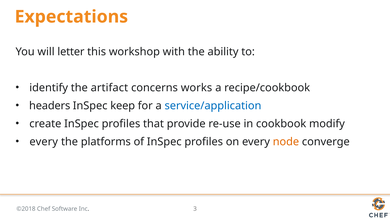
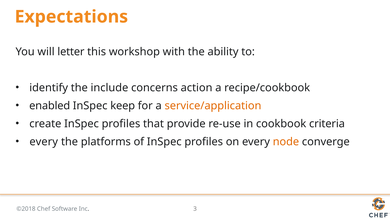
artifact: artifact -> include
works: works -> action
headers: headers -> enabled
service/application colour: blue -> orange
modify: modify -> criteria
